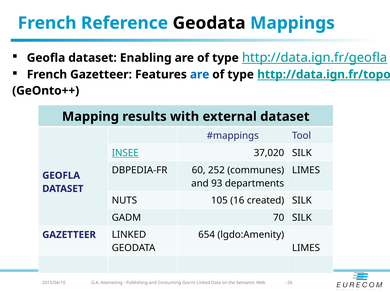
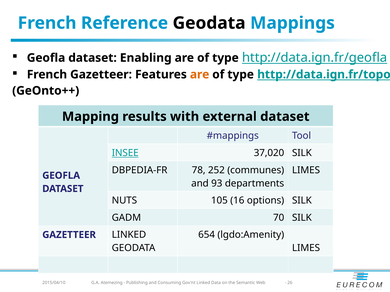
are at (200, 75) colour: blue -> orange
60: 60 -> 78
created: created -> options
